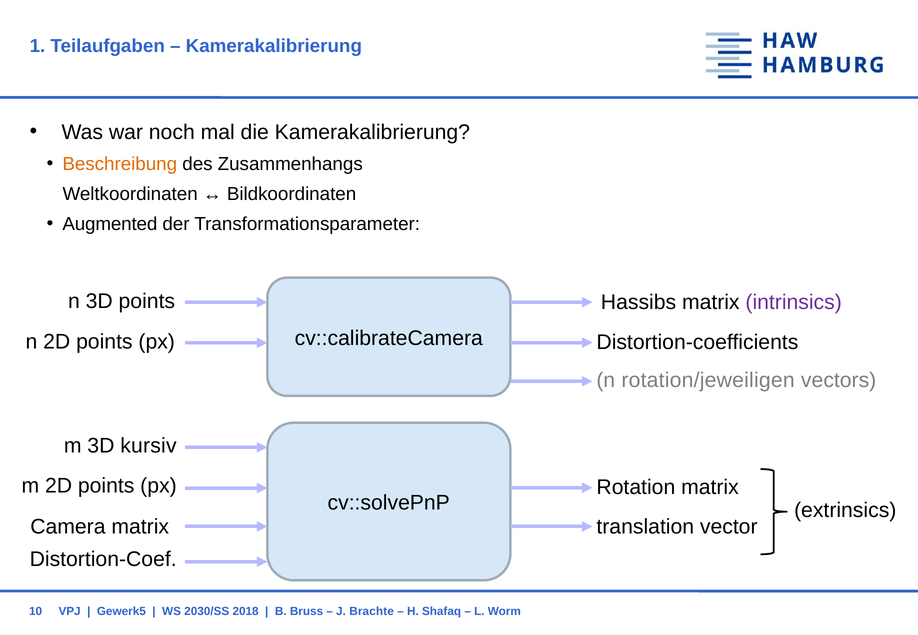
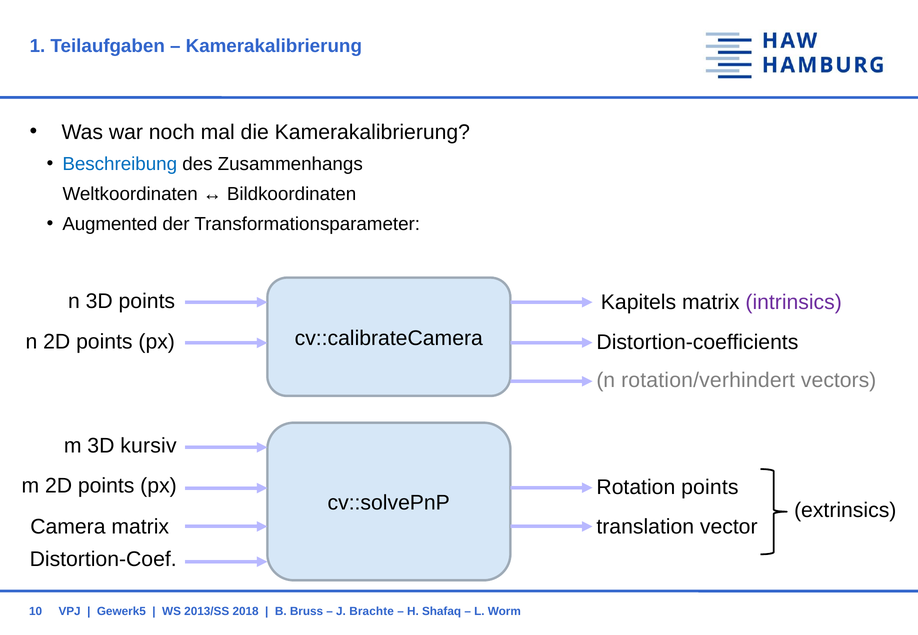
Beschreibung colour: orange -> blue
Hassibs: Hassibs -> Kapitels
rotation/jeweiligen: rotation/jeweiligen -> rotation/verhindert
Rotation matrix: matrix -> points
2030/SS: 2030/SS -> 2013/SS
